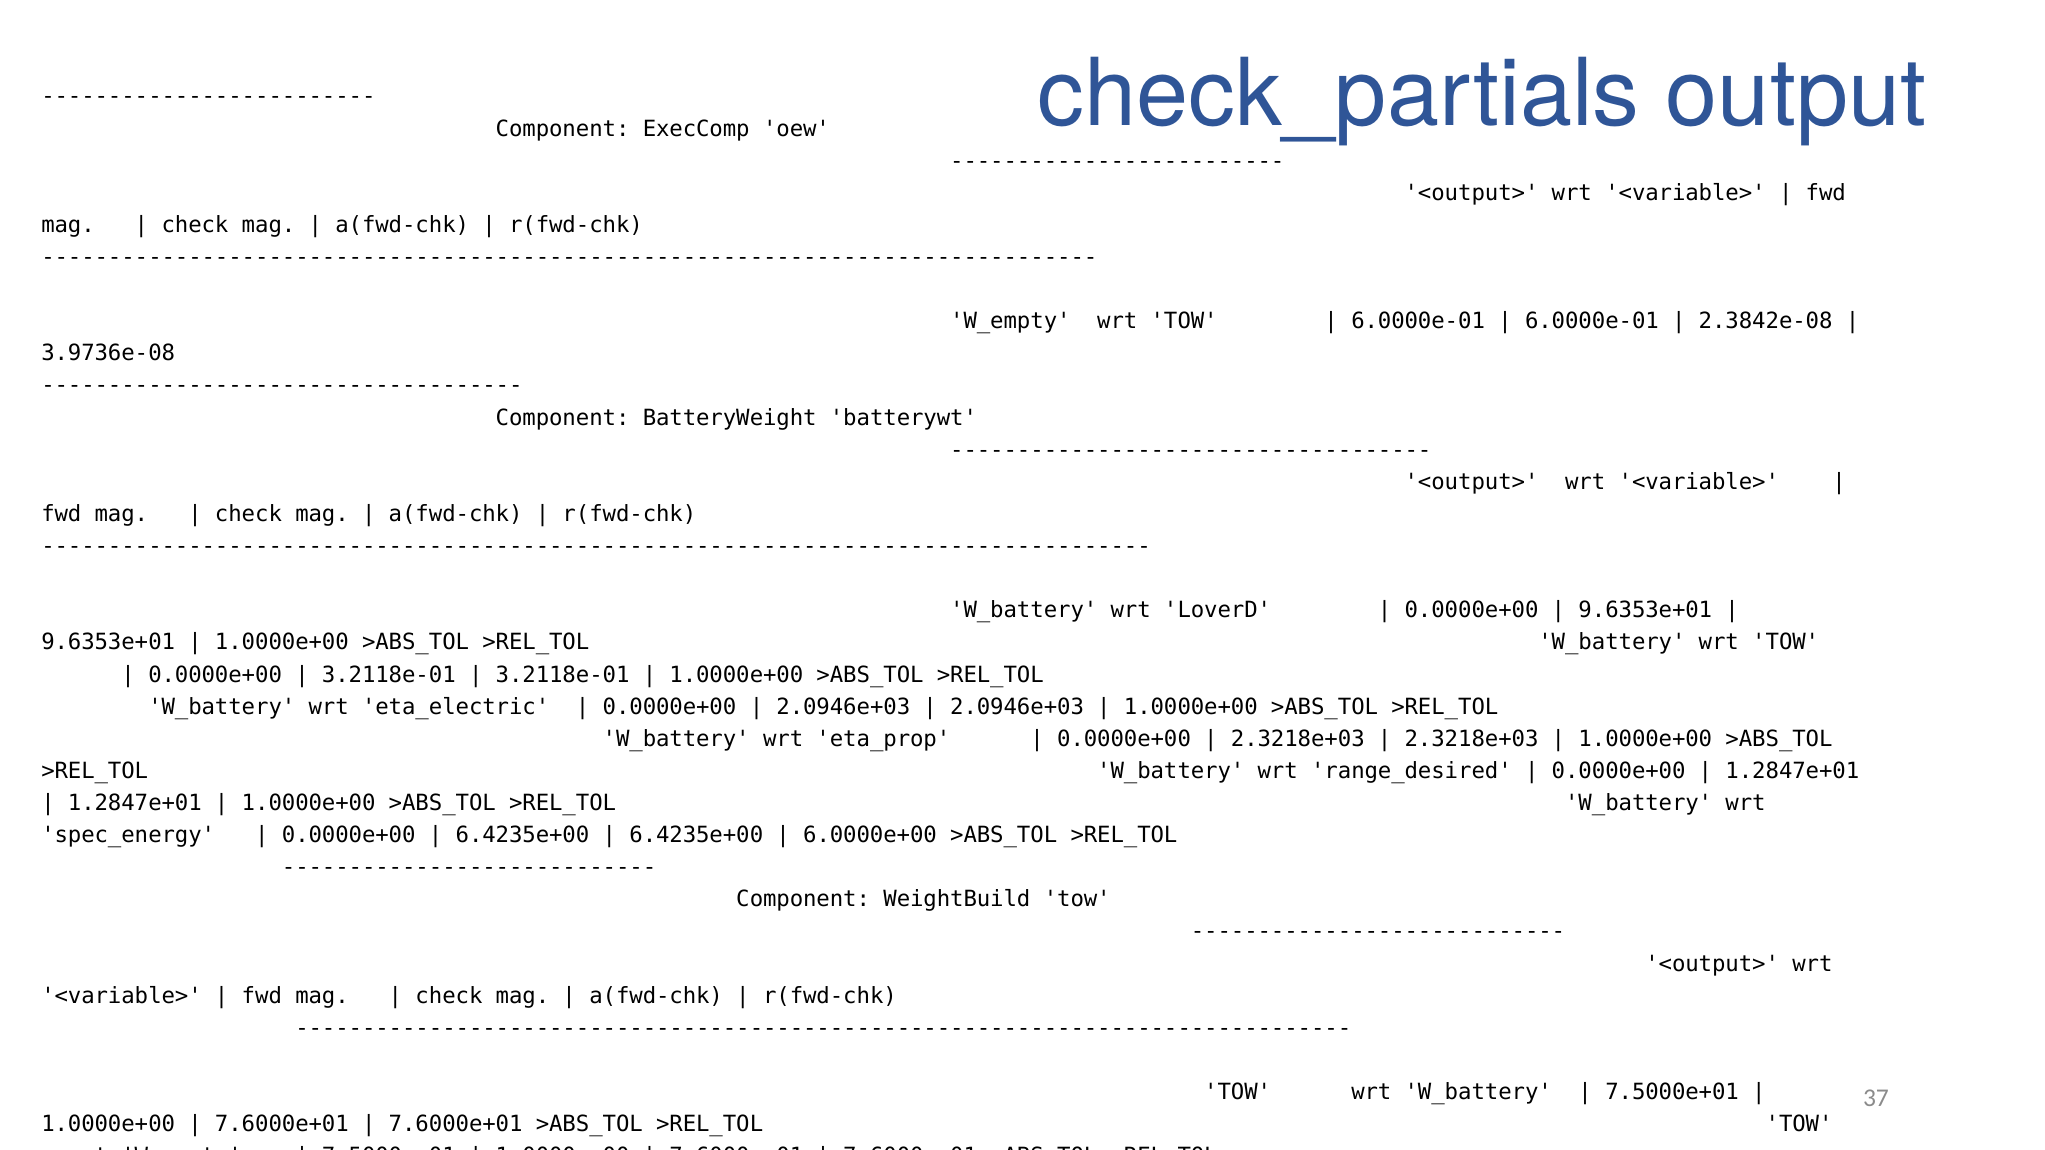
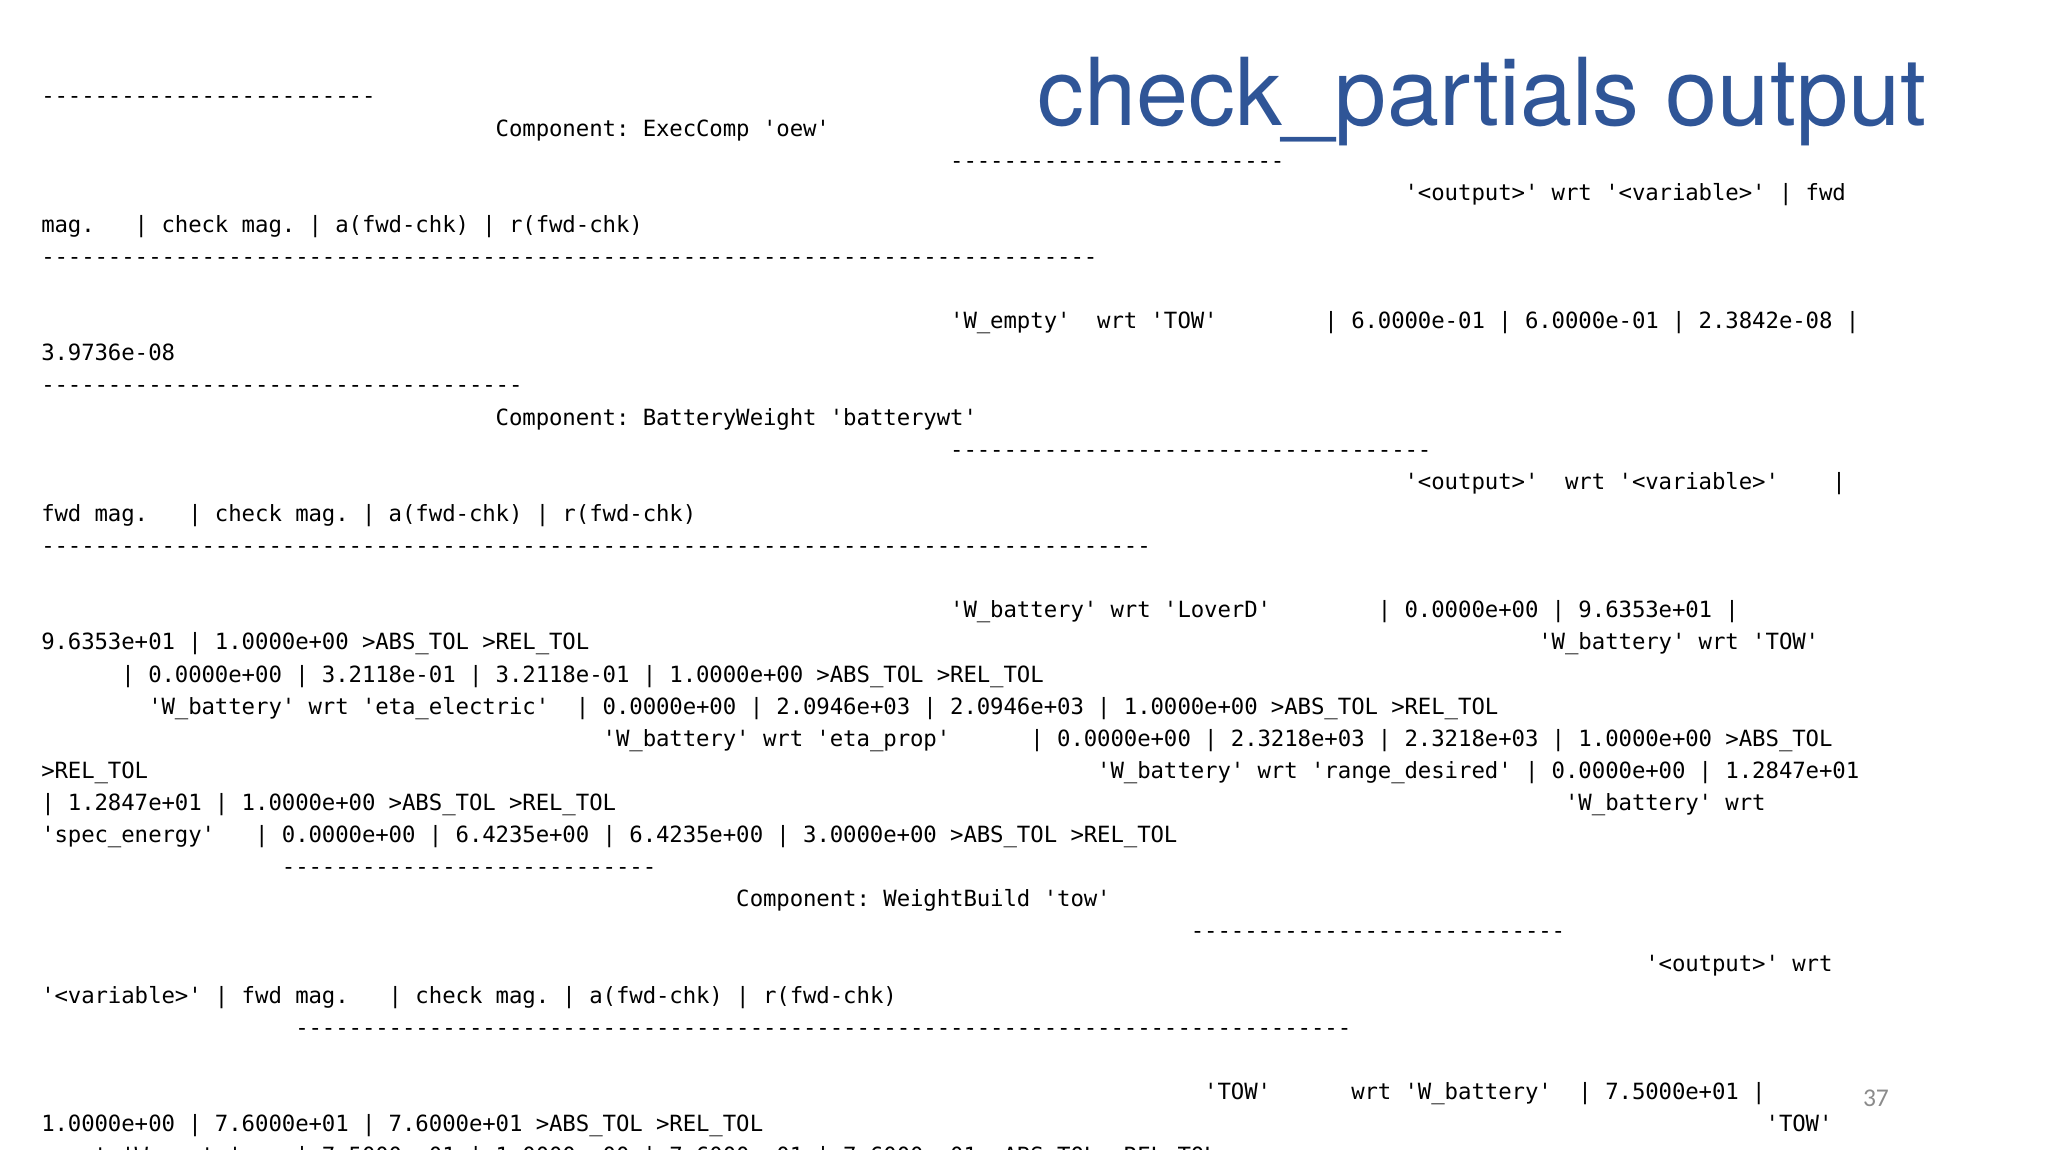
6.0000e+00: 6.0000e+00 -> 3.0000e+00
